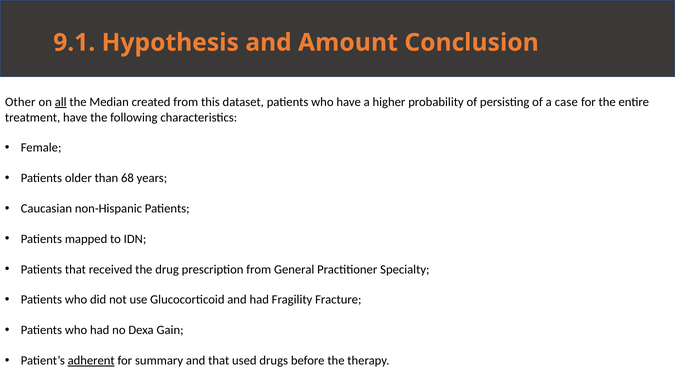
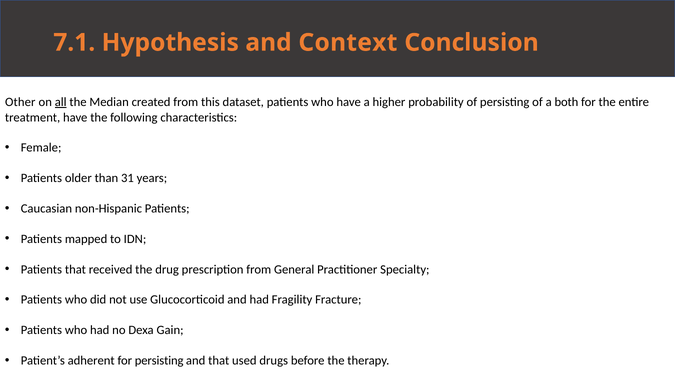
9.1: 9.1 -> 7.1
Amount: Amount -> Context
case: case -> both
68: 68 -> 31
adherent underline: present -> none
for summary: summary -> persisting
